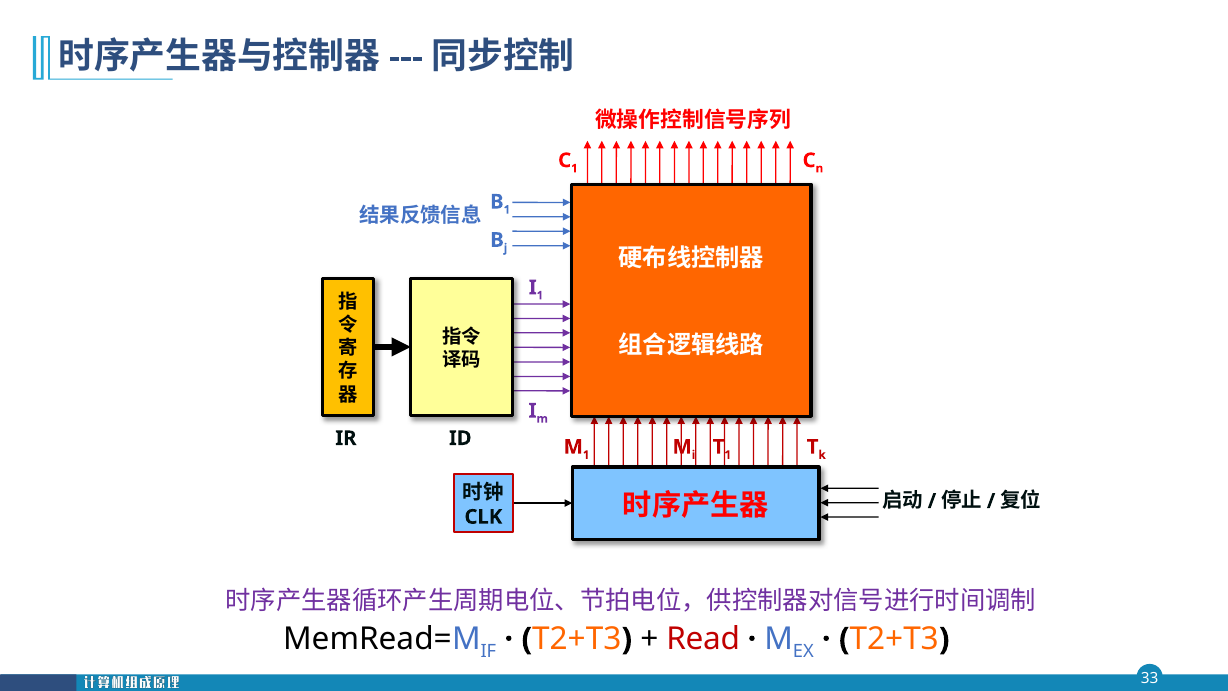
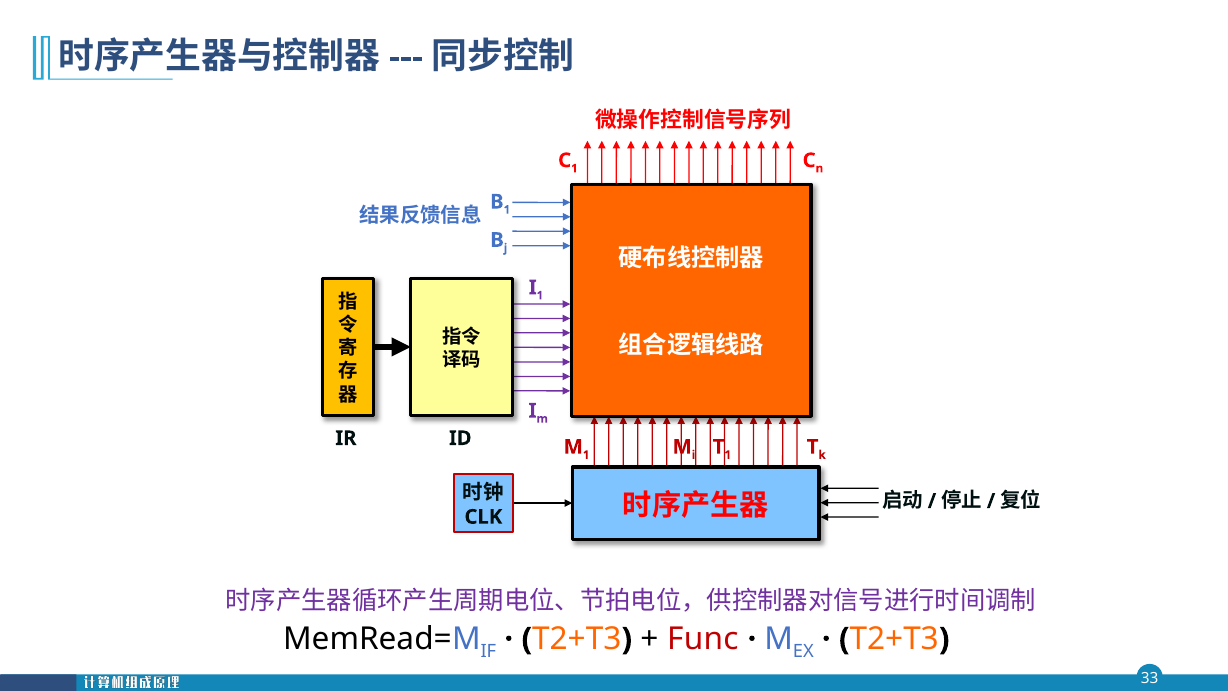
Read: Read -> Func
